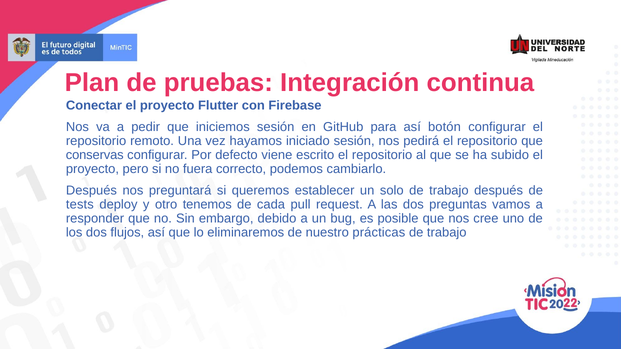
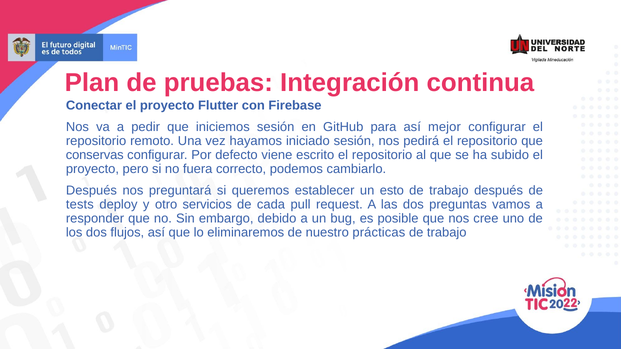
botón: botón -> mejor
solo: solo -> esto
tenemos: tenemos -> servicios
